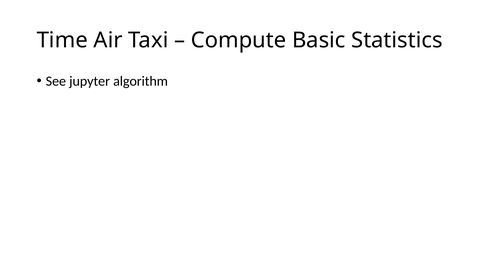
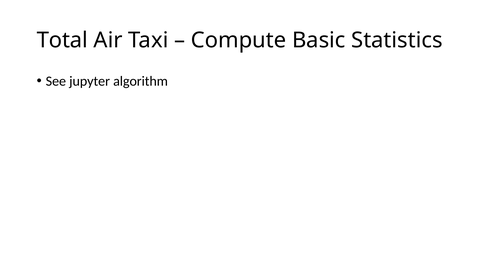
Time: Time -> Total
